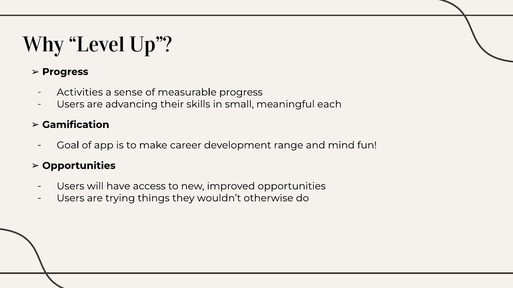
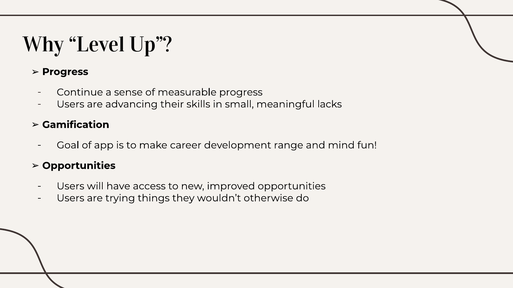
Activities: Activities -> Continue
each: each -> lacks
